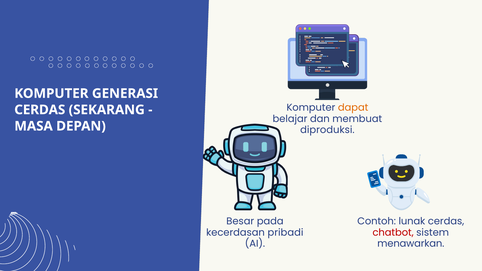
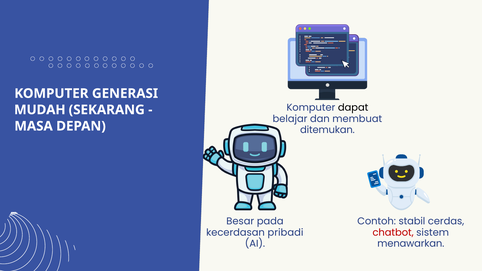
dapat colour: orange -> black
CERDAS at (40, 110): CERDAS -> MUDAH
diproduksi: diproduksi -> ditemukan
lunak: lunak -> stabil
